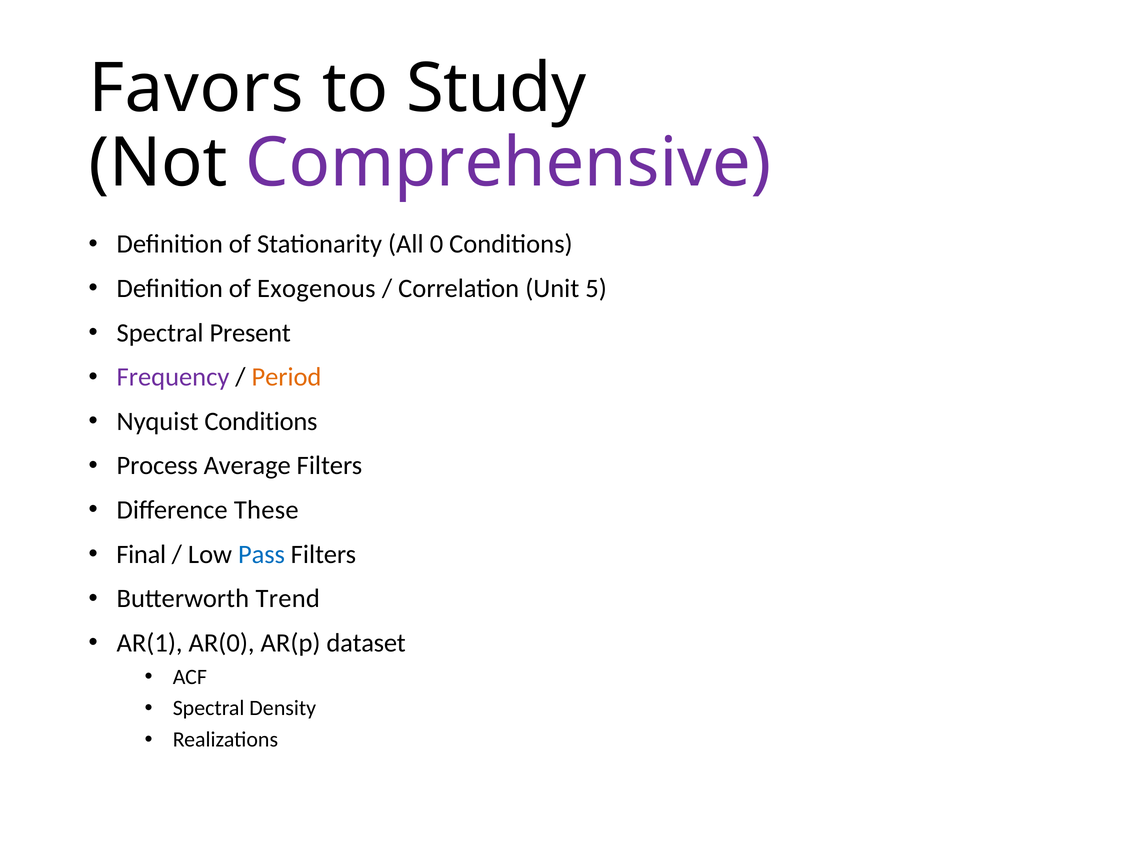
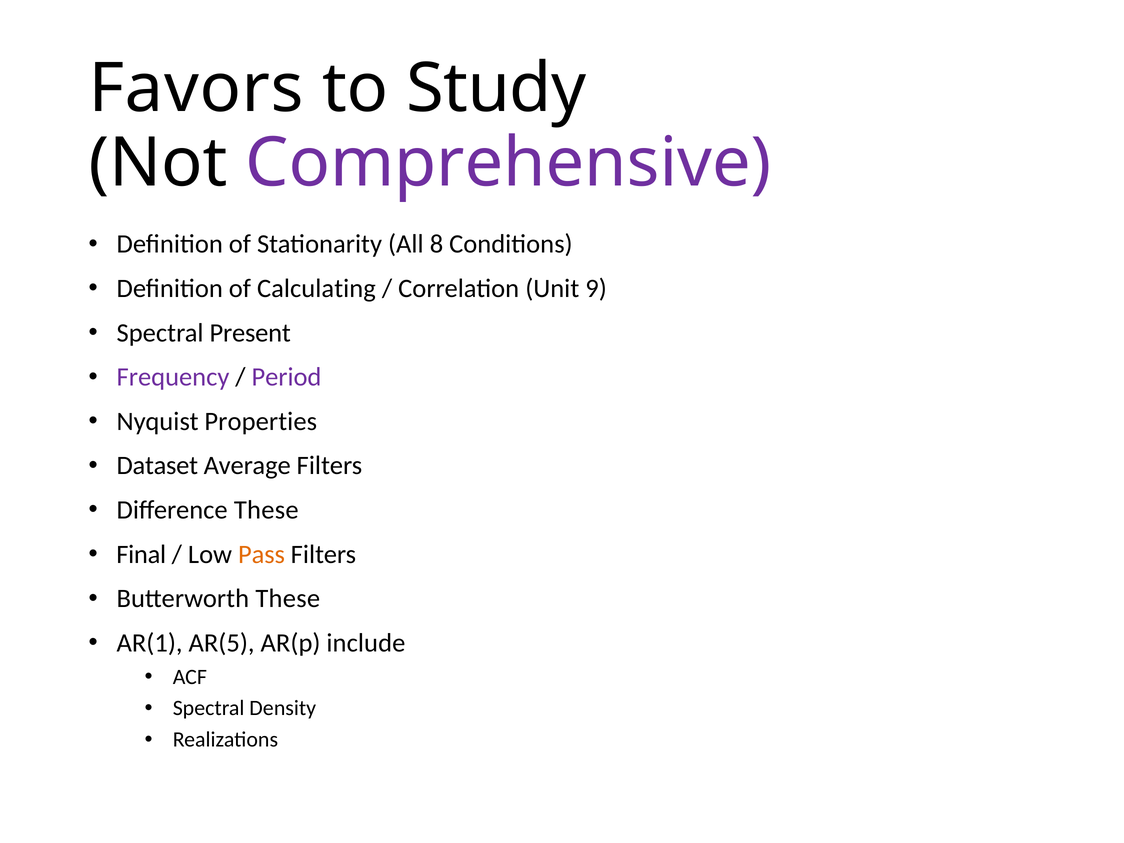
0: 0 -> 8
Exogenous: Exogenous -> Calculating
5: 5 -> 9
Period colour: orange -> purple
Nyquist Conditions: Conditions -> Properties
Process: Process -> Dataset
Pass colour: blue -> orange
Butterworth Trend: Trend -> These
AR(0: AR(0 -> AR(5
dataset: dataset -> include
